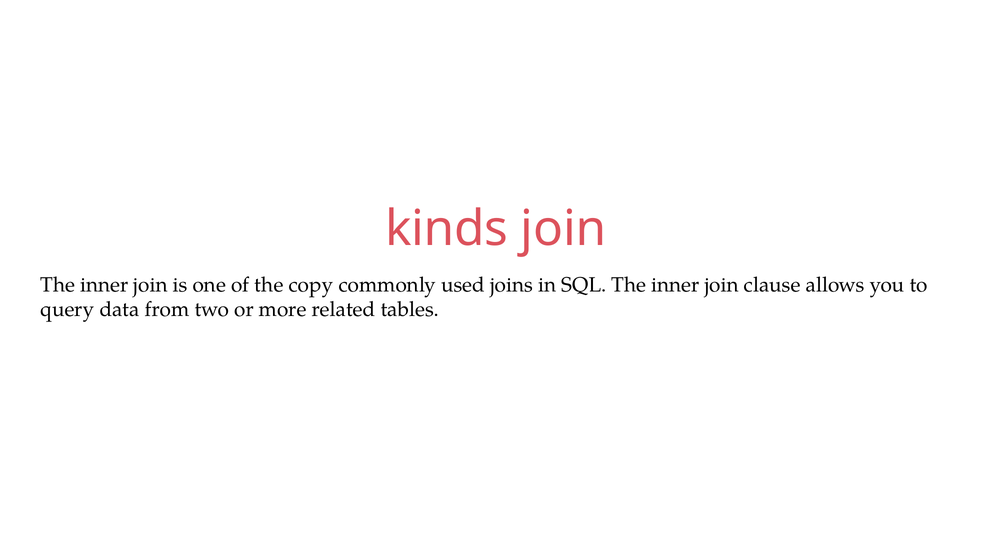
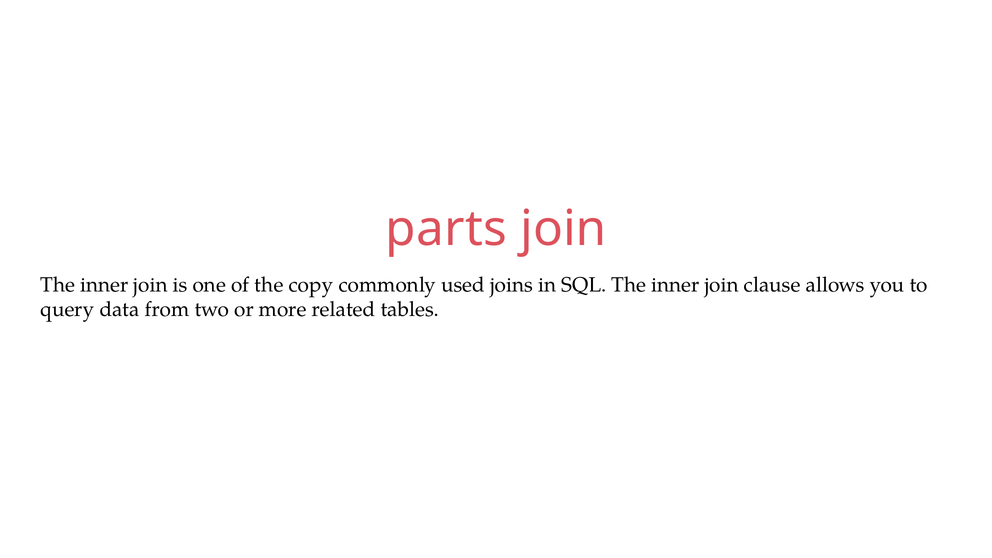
kinds: kinds -> parts
